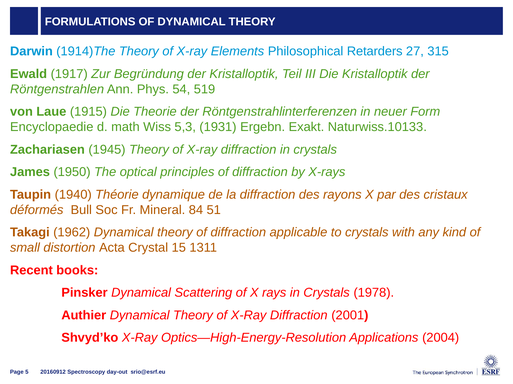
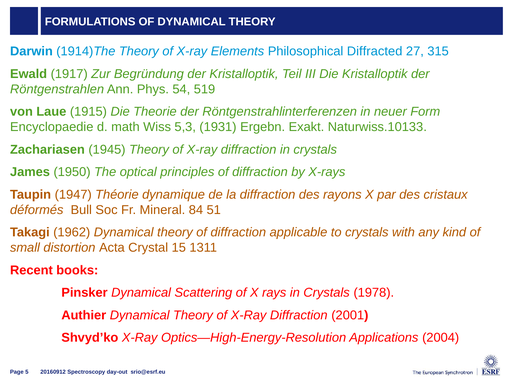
Retarders: Retarders -> Diffracted
1940: 1940 -> 1947
